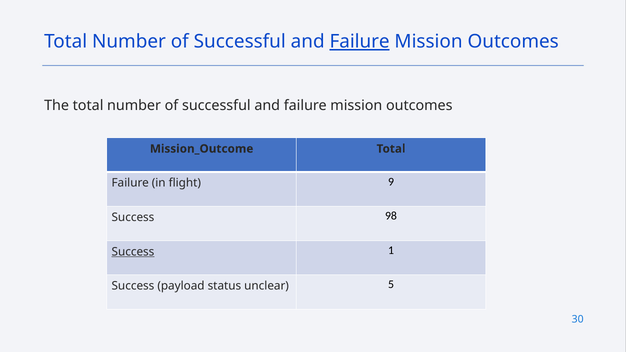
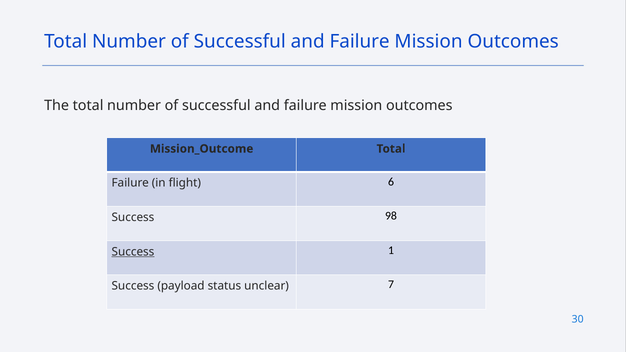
Failure at (360, 42) underline: present -> none
9: 9 -> 6
5: 5 -> 7
